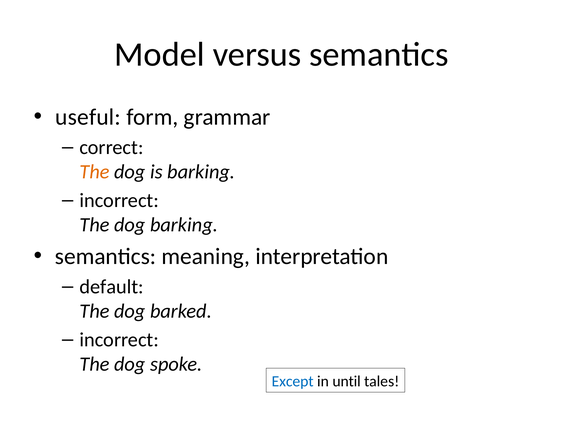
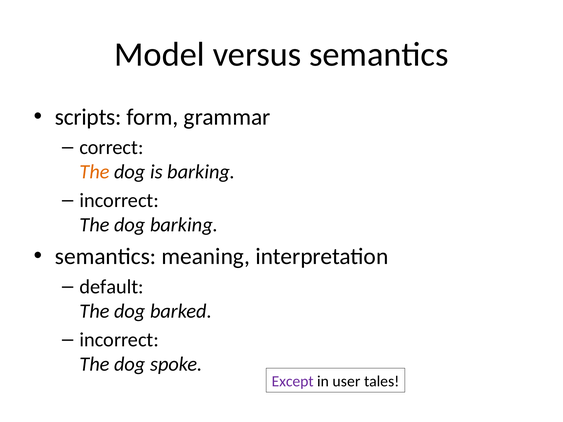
useful: useful -> scripts
Except colour: blue -> purple
until: until -> user
